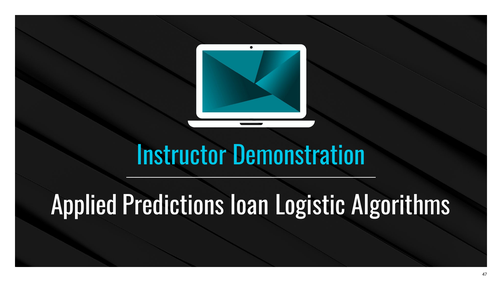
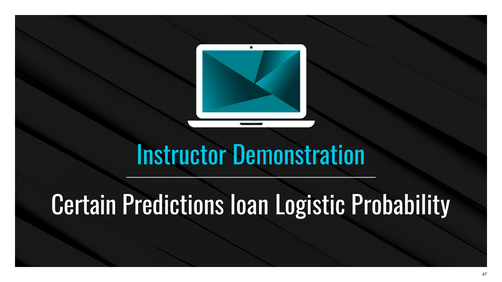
Applied: Applied -> Certain
Algorithms: Algorithms -> Probability
